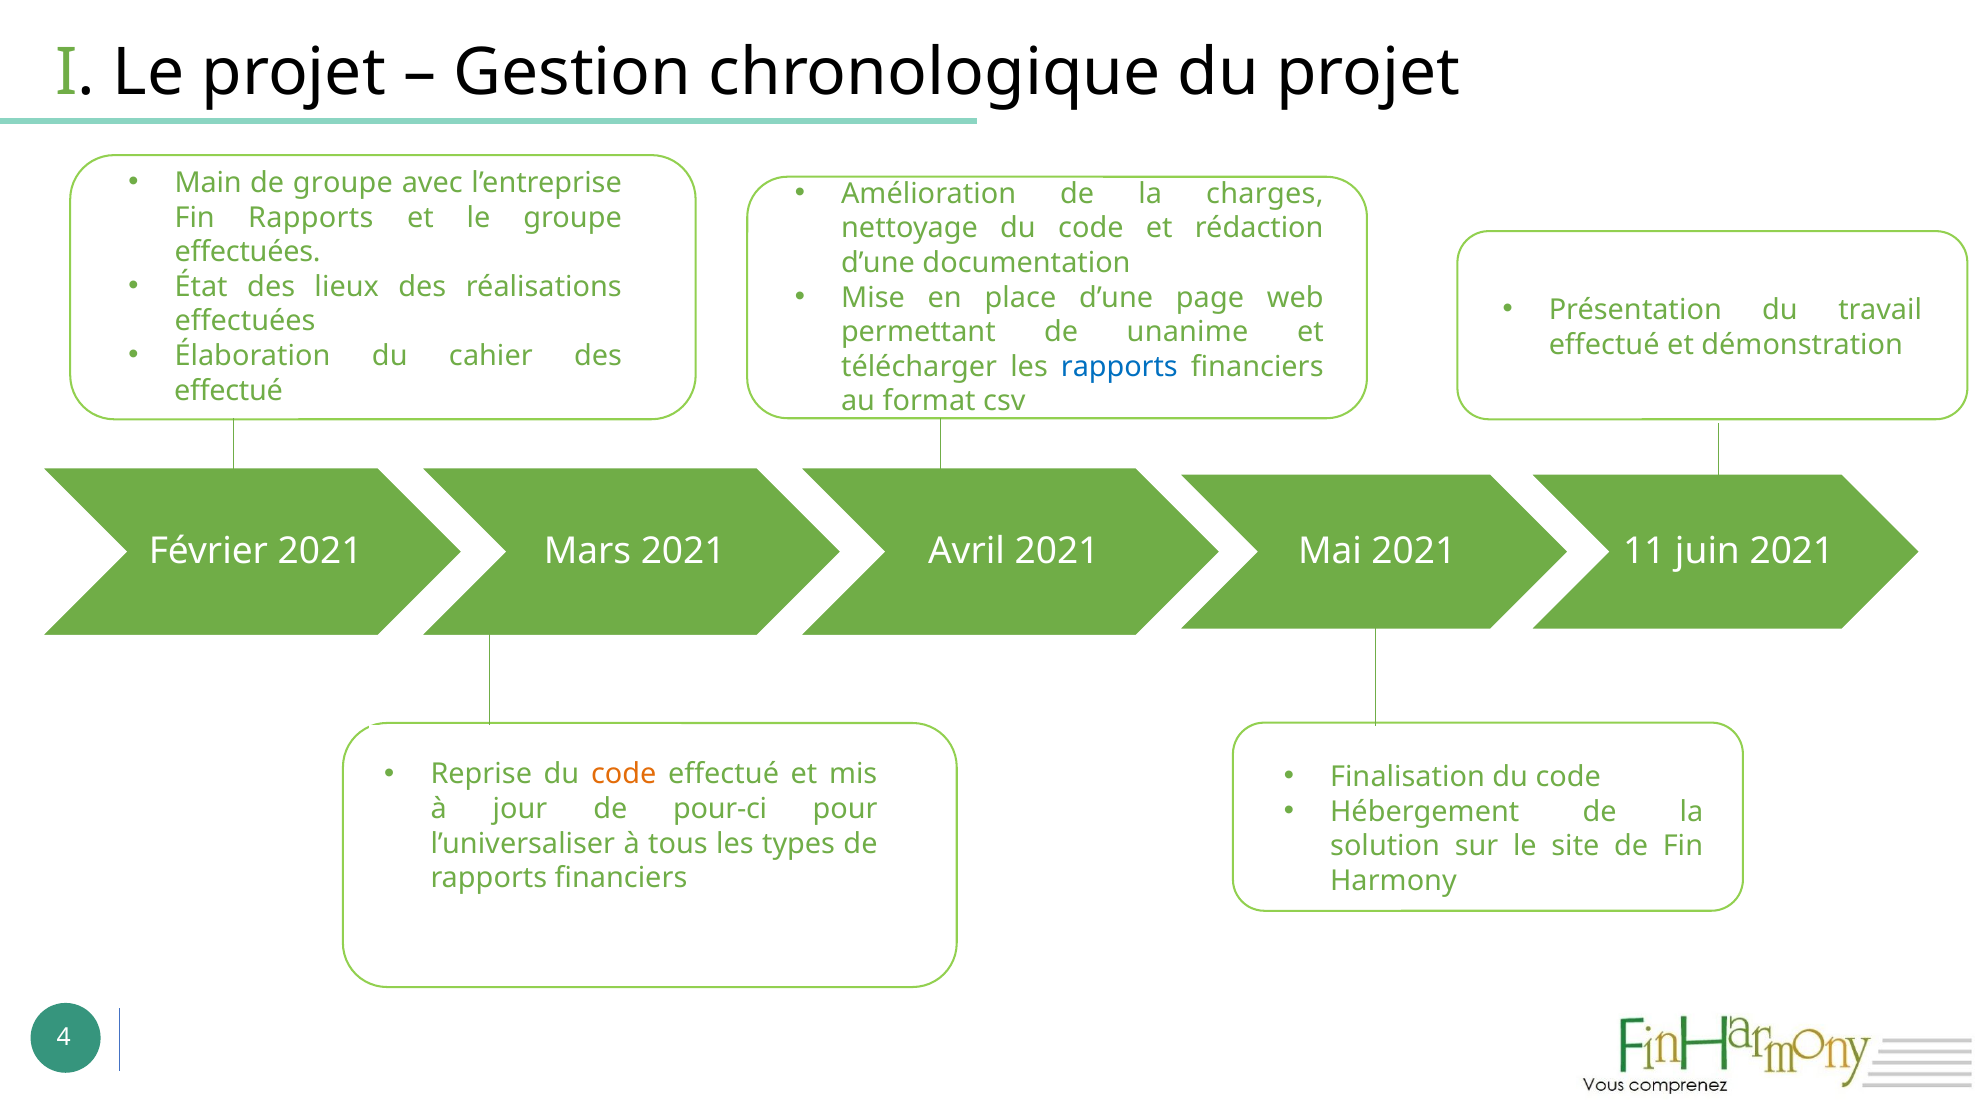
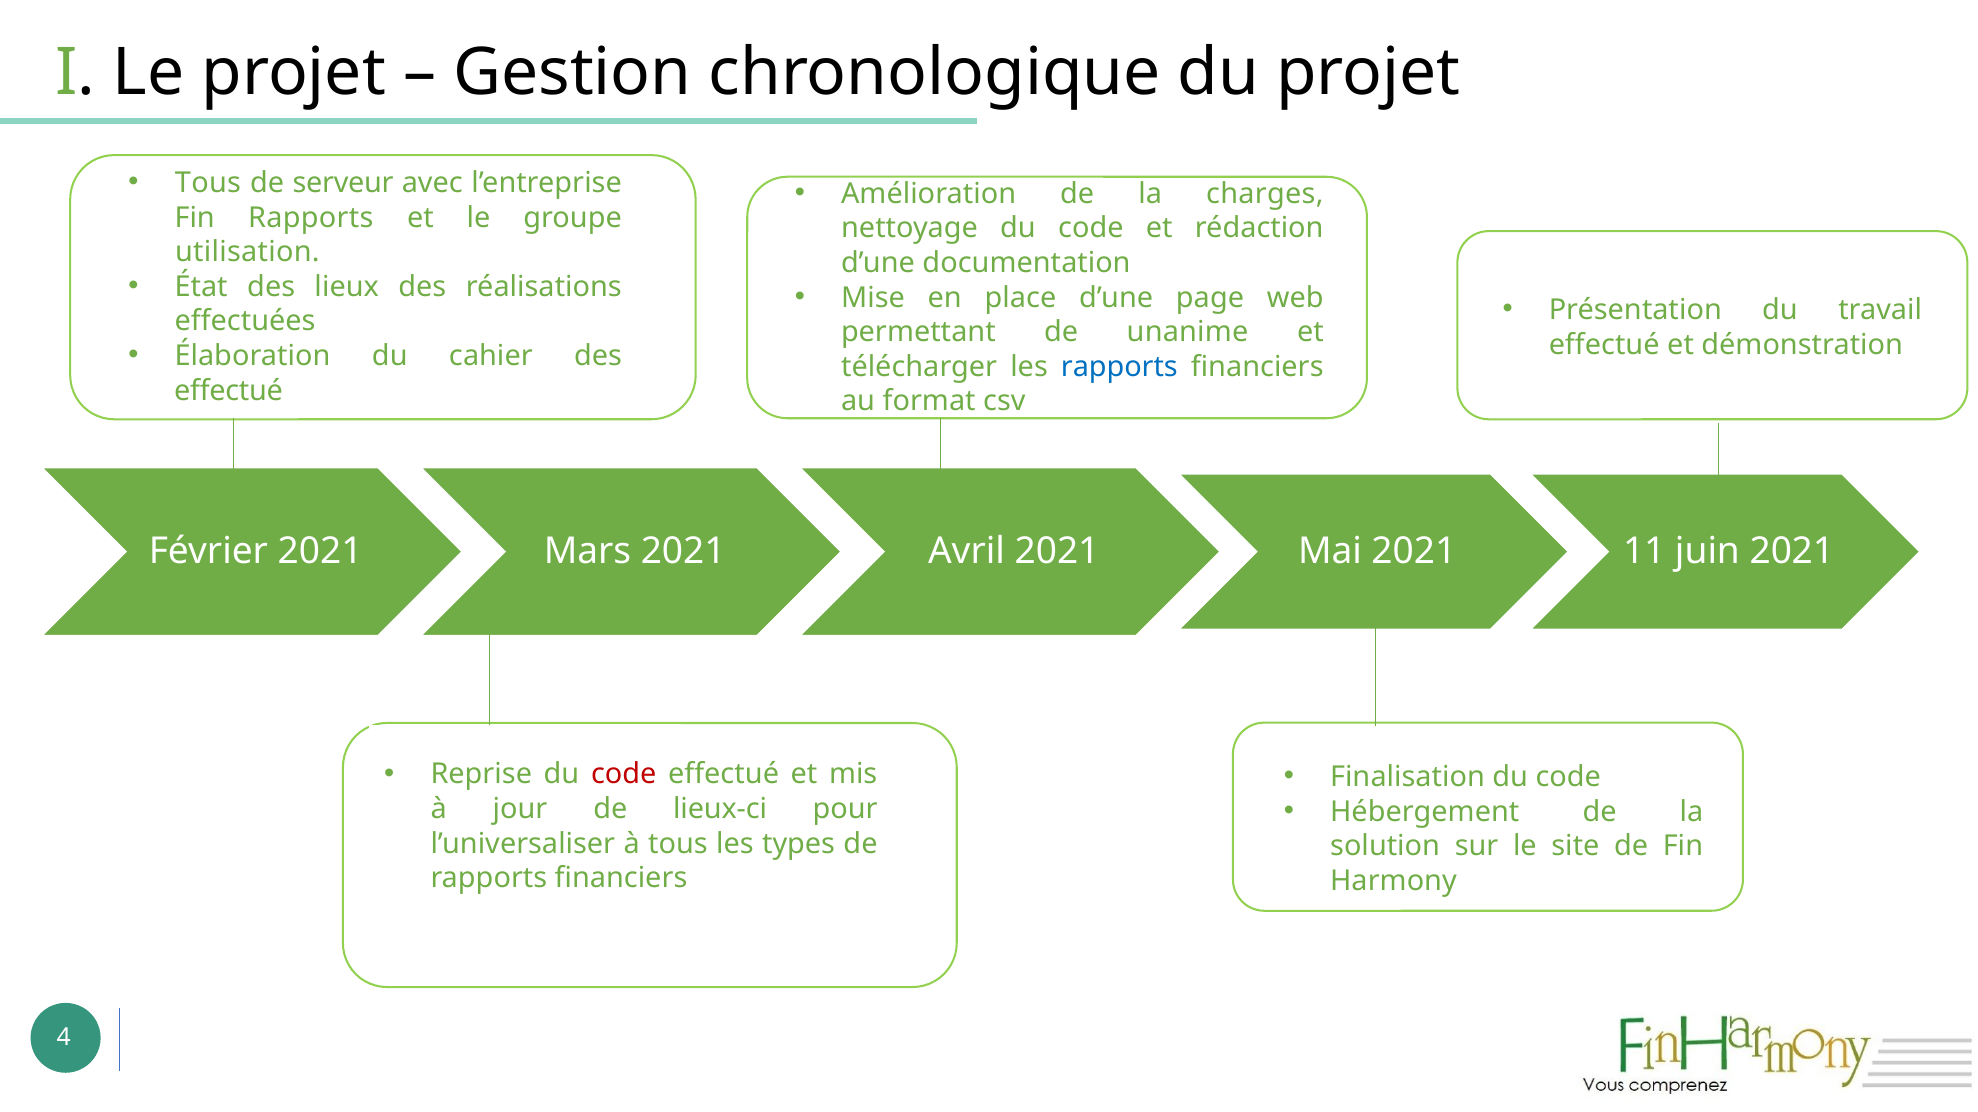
Main at (208, 183): Main -> Tous
de groupe: groupe -> serveur
effectuées at (248, 252): effectuées -> utilisation
code at (624, 775) colour: orange -> red
pour-ci: pour-ci -> lieux-ci
